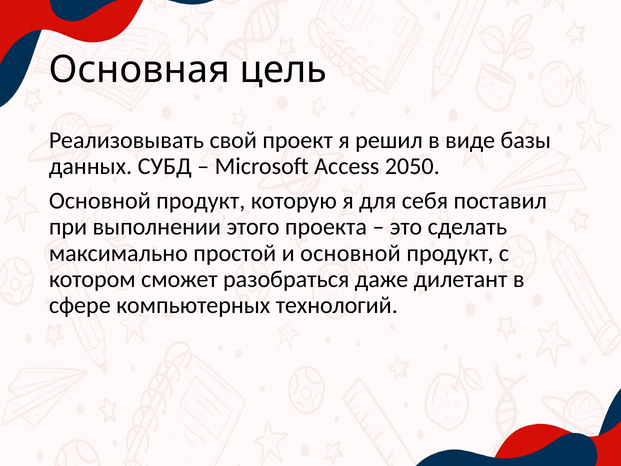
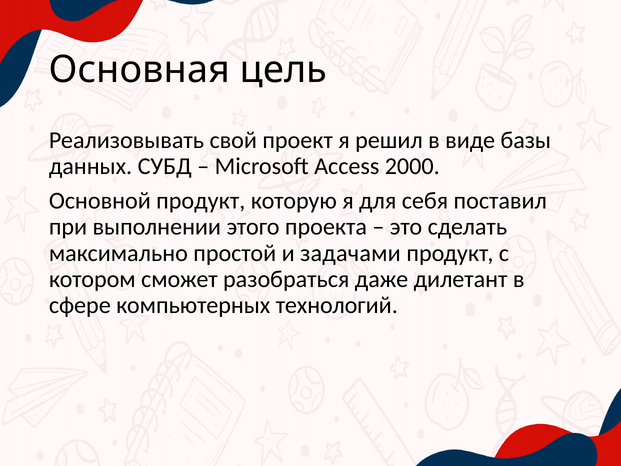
2050: 2050 -> 2000
и основной: основной -> задачами
